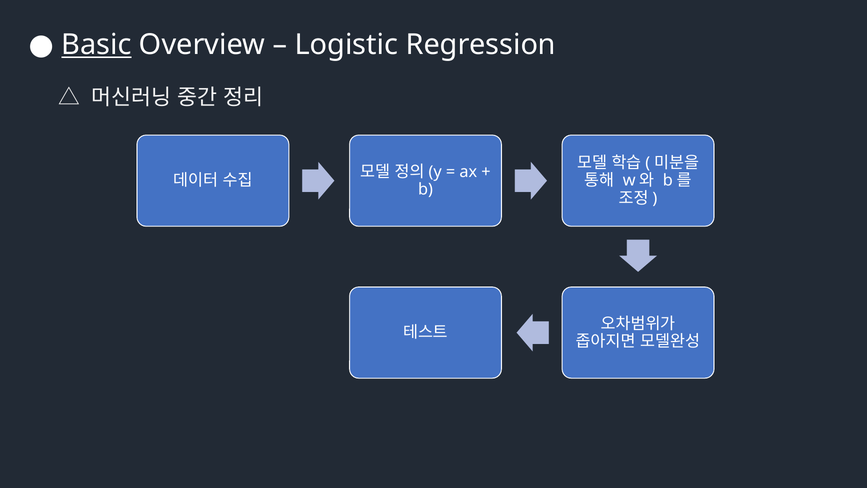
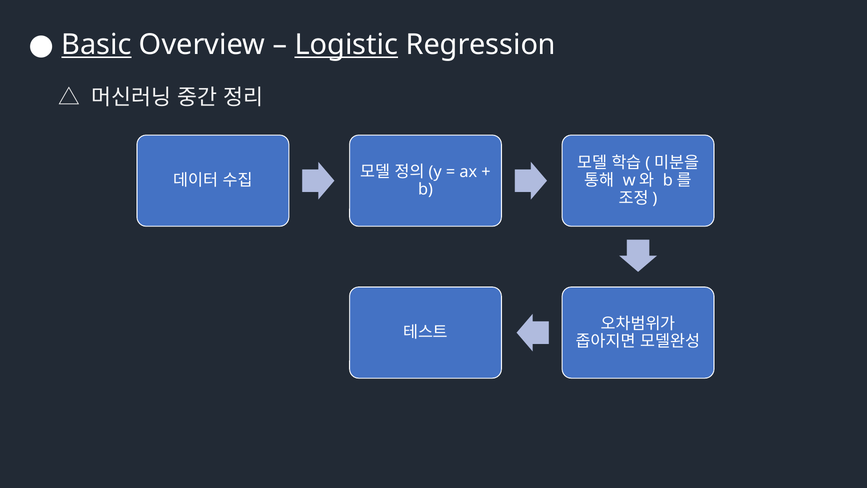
Logistic underline: none -> present
